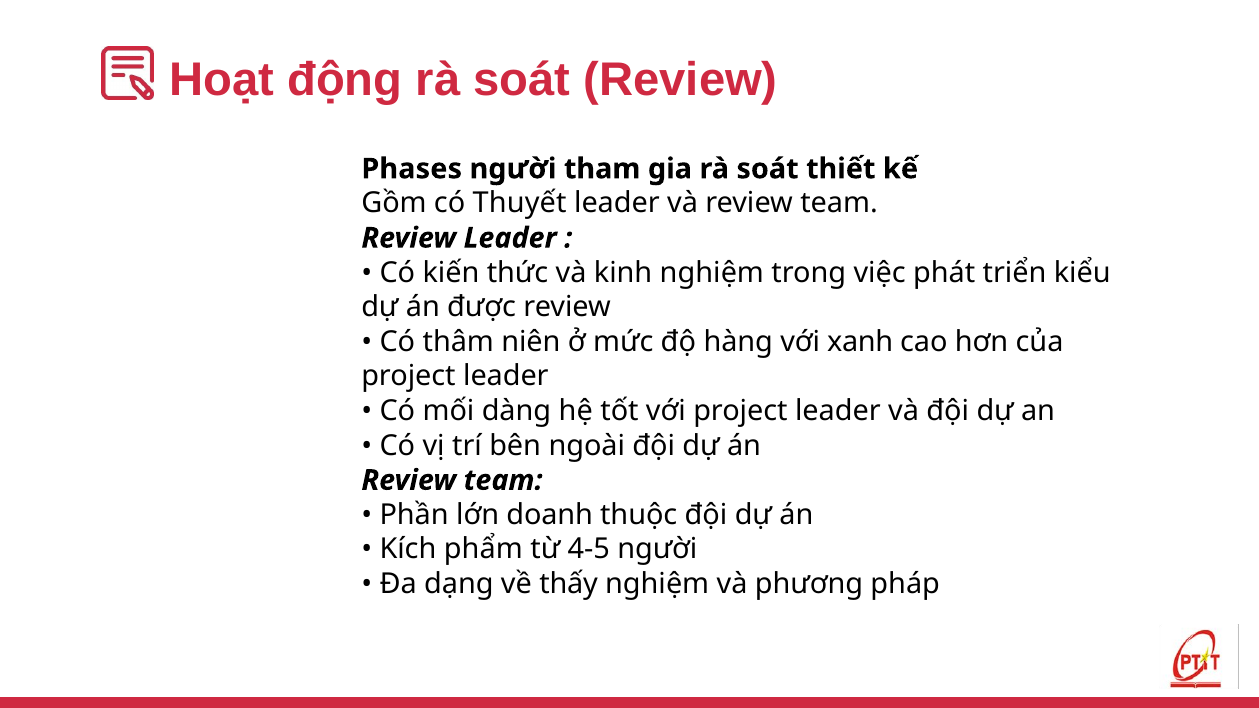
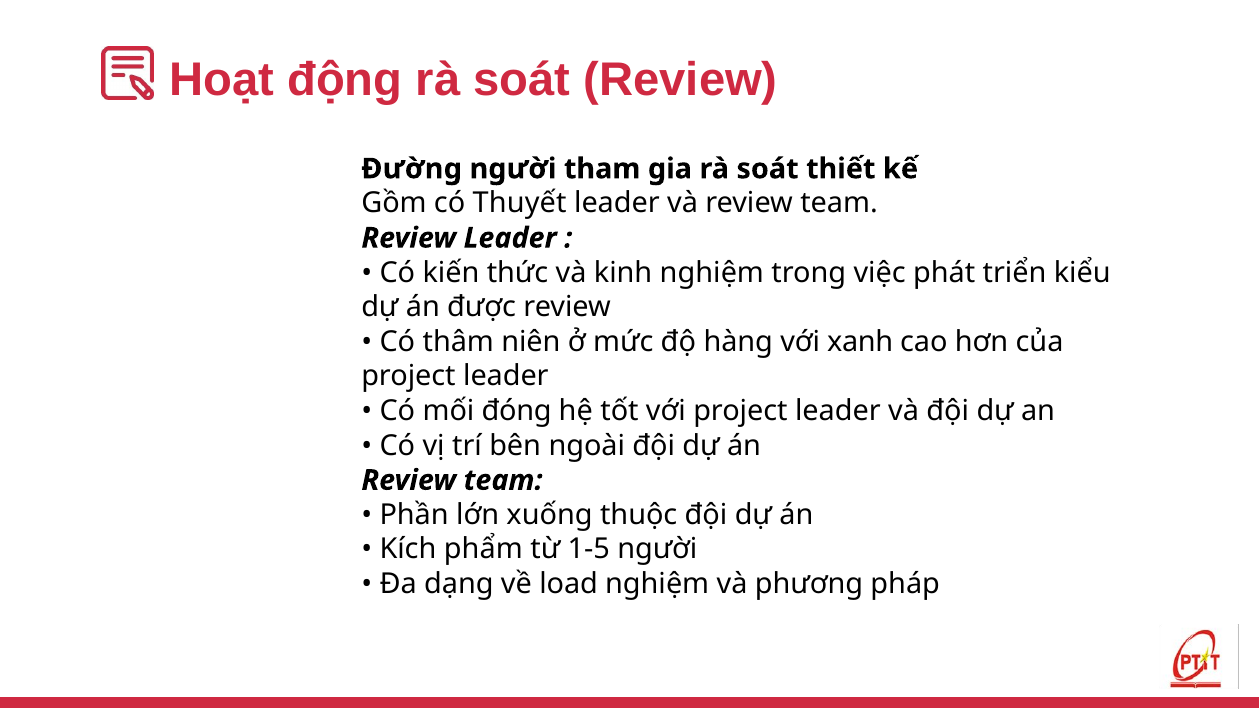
Phases: Phases -> Đường
dàng: dàng -> đóng
doanh: doanh -> xuống
4-5: 4-5 -> 1-5
thấy: thấy -> load
